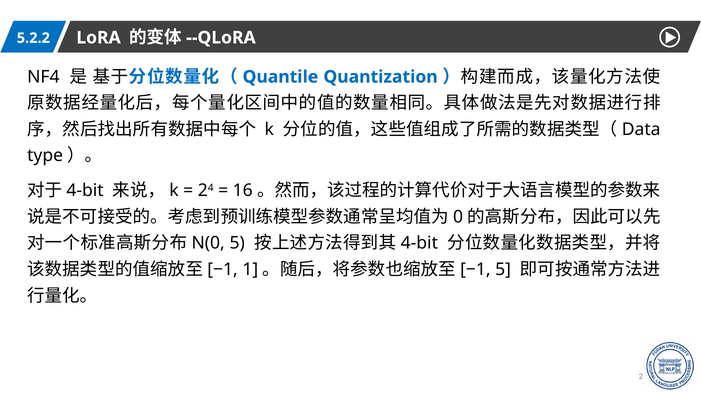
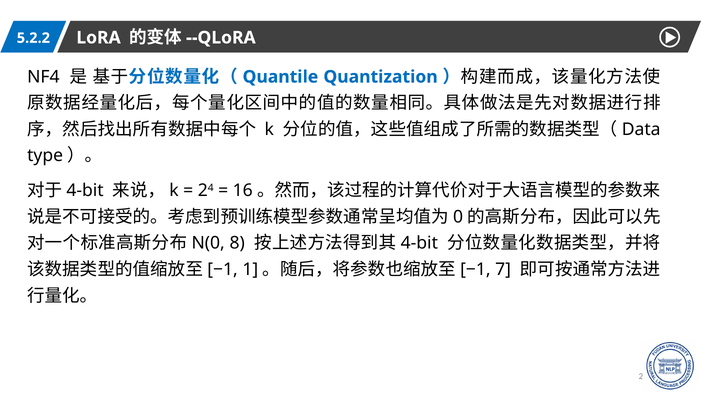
5 at (237, 243): 5 -> 8
5 at (503, 270): 5 -> 7
